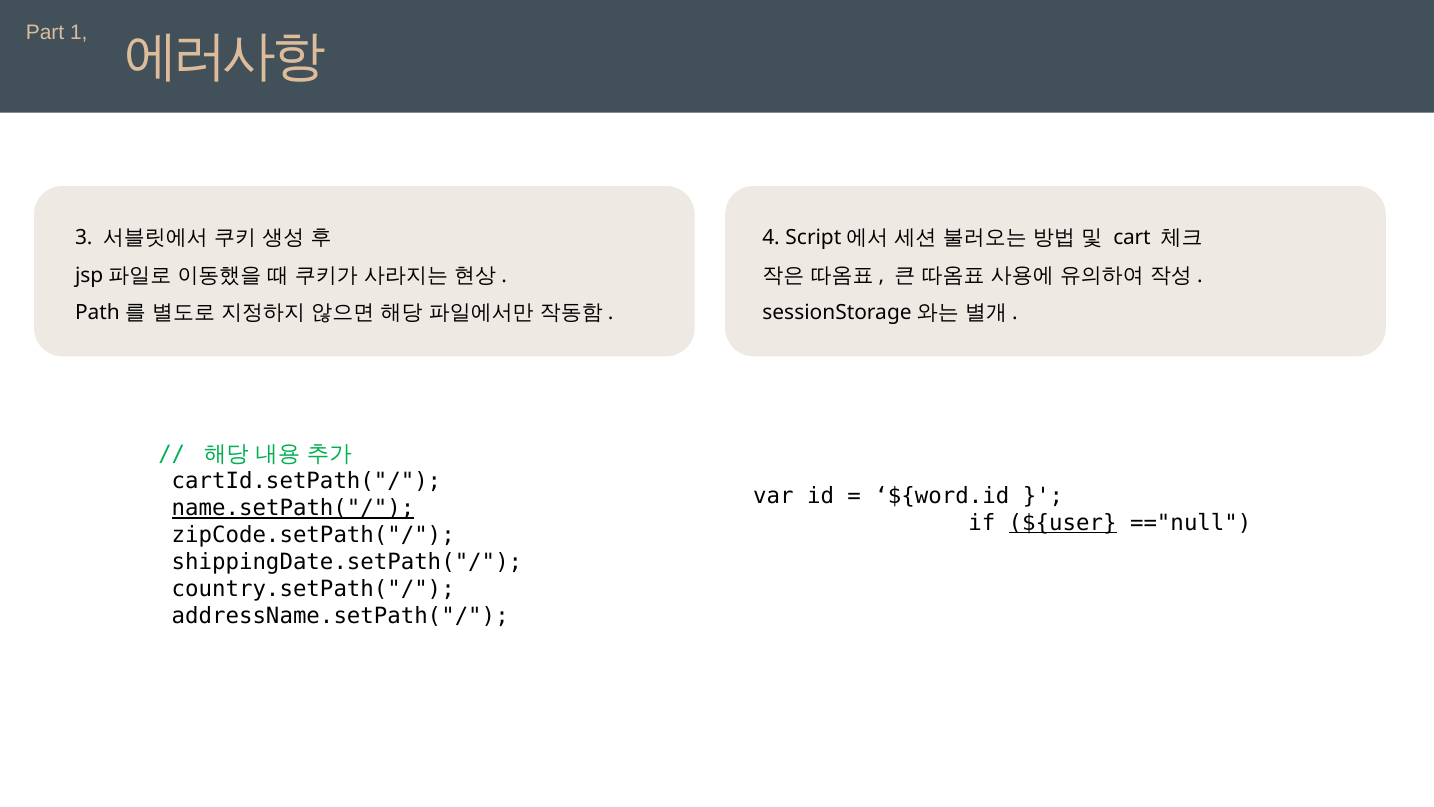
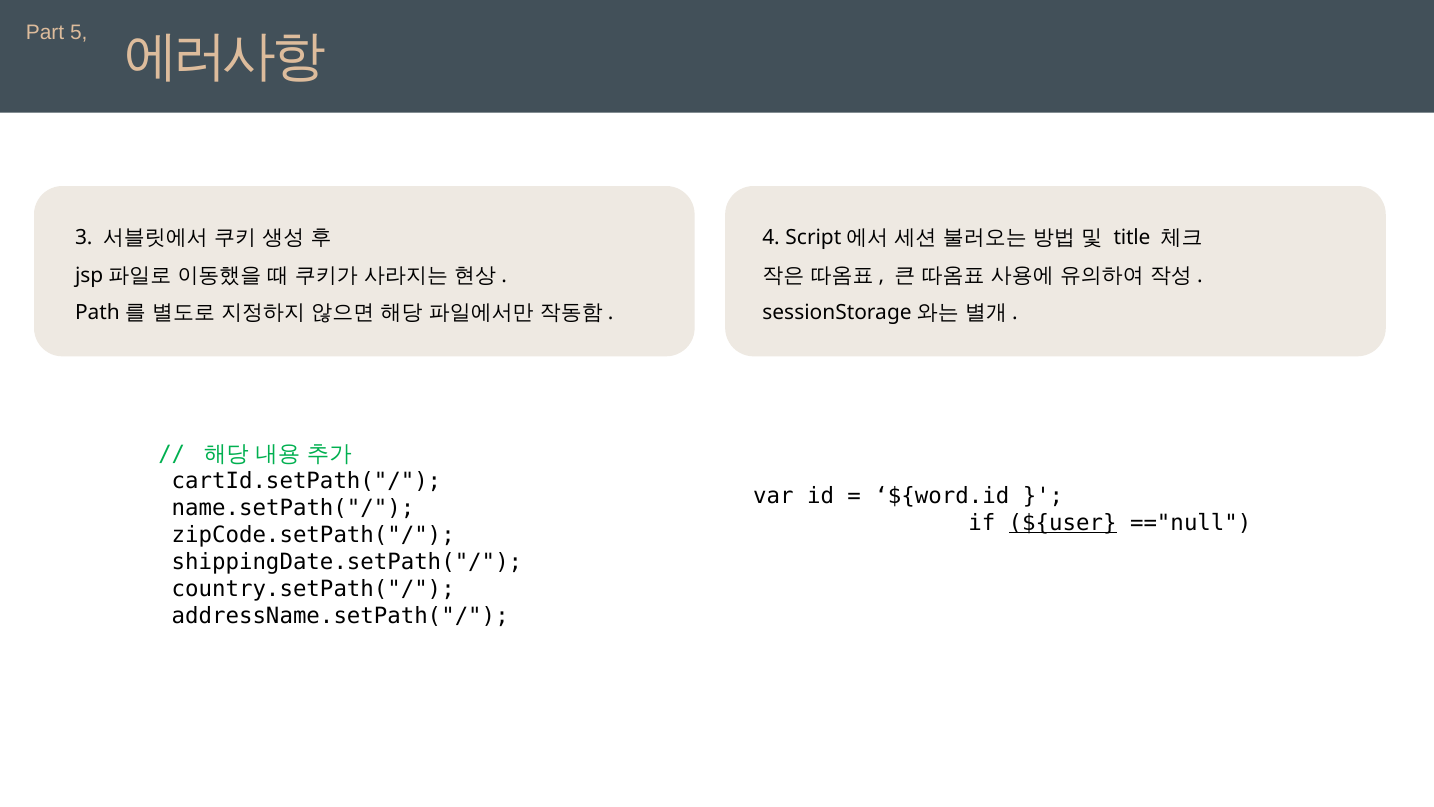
1: 1 -> 5
cart: cart -> title
name.setPath("/ underline: present -> none
